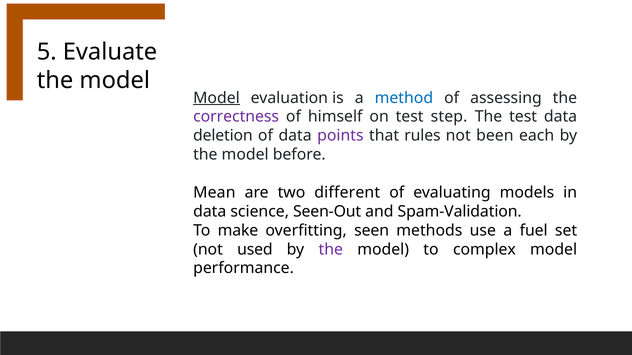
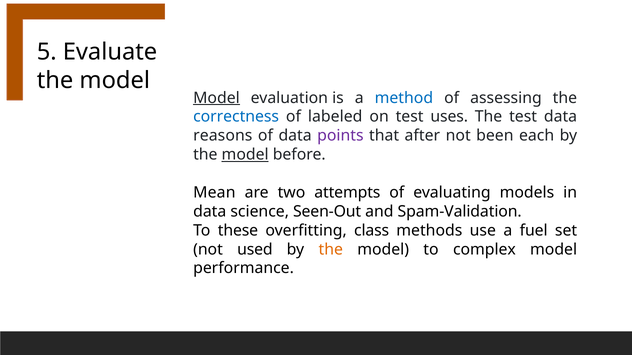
correctness colour: purple -> blue
himself: himself -> labeled
step: step -> uses
deletion: deletion -> reasons
rules: rules -> after
model at (245, 155) underline: none -> present
different: different -> attempts
make: make -> these
seen: seen -> class
the at (331, 250) colour: purple -> orange
